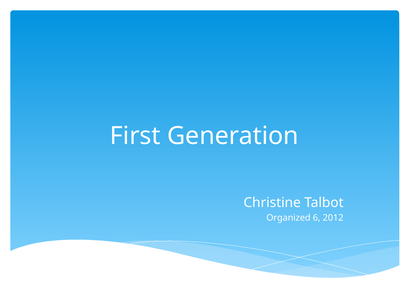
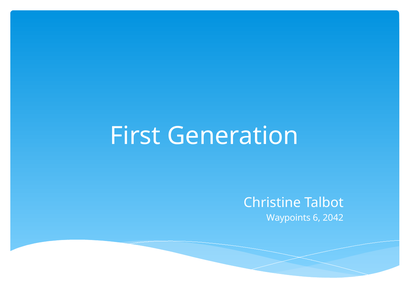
Organized: Organized -> Waypoints
2012: 2012 -> 2042
